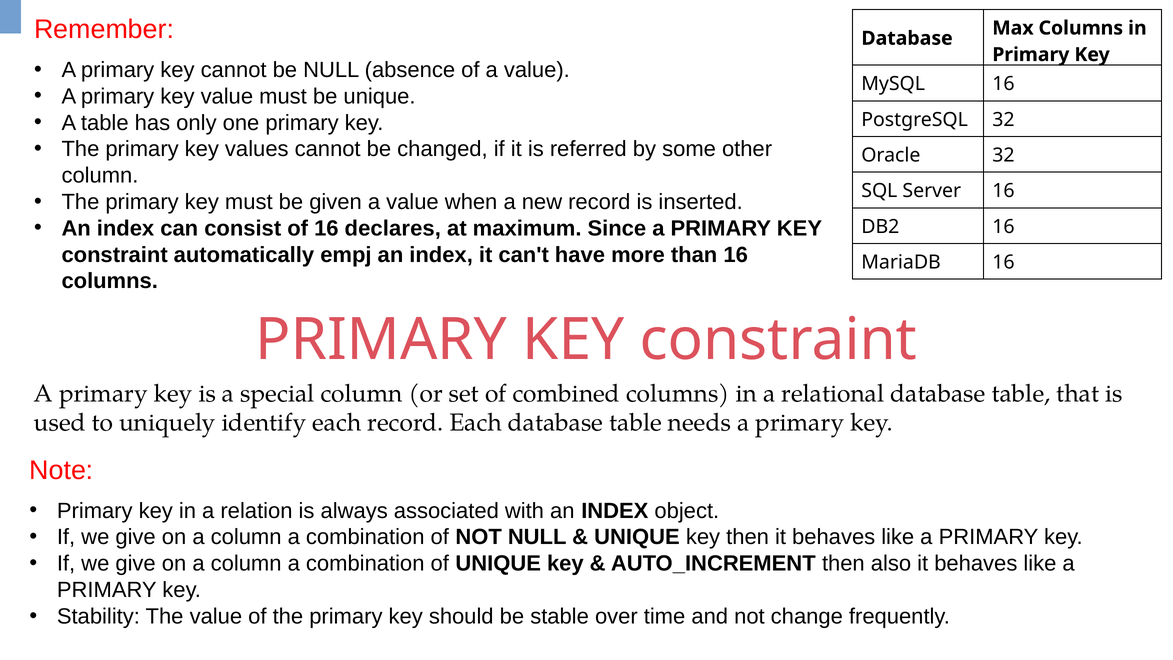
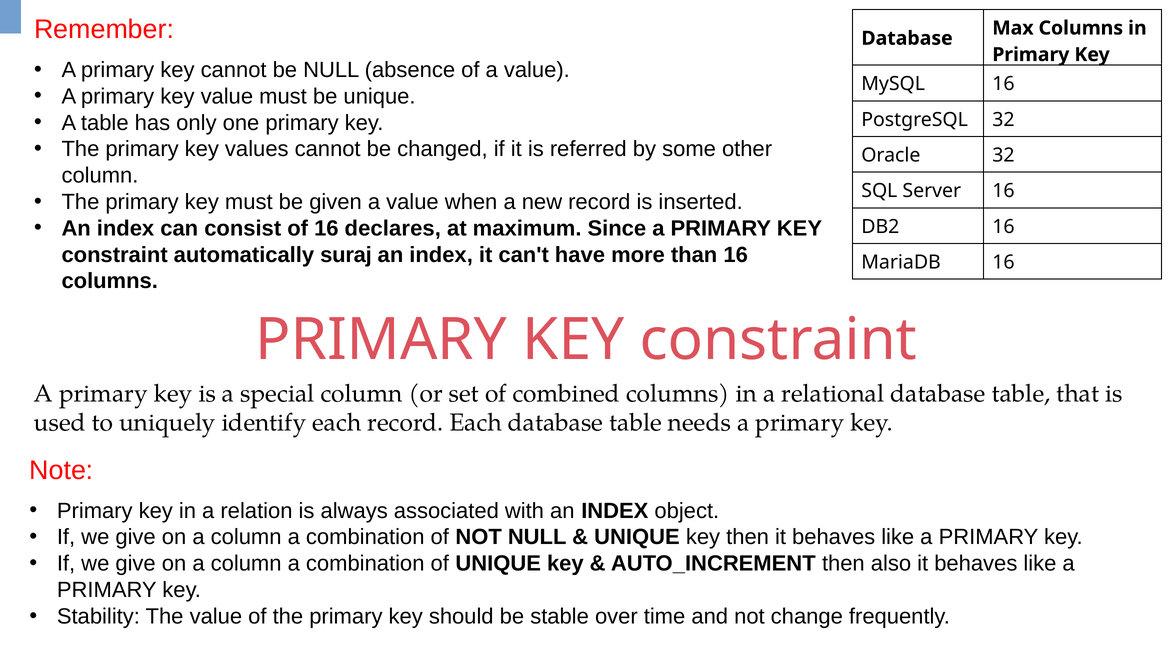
empj: empj -> suraj
